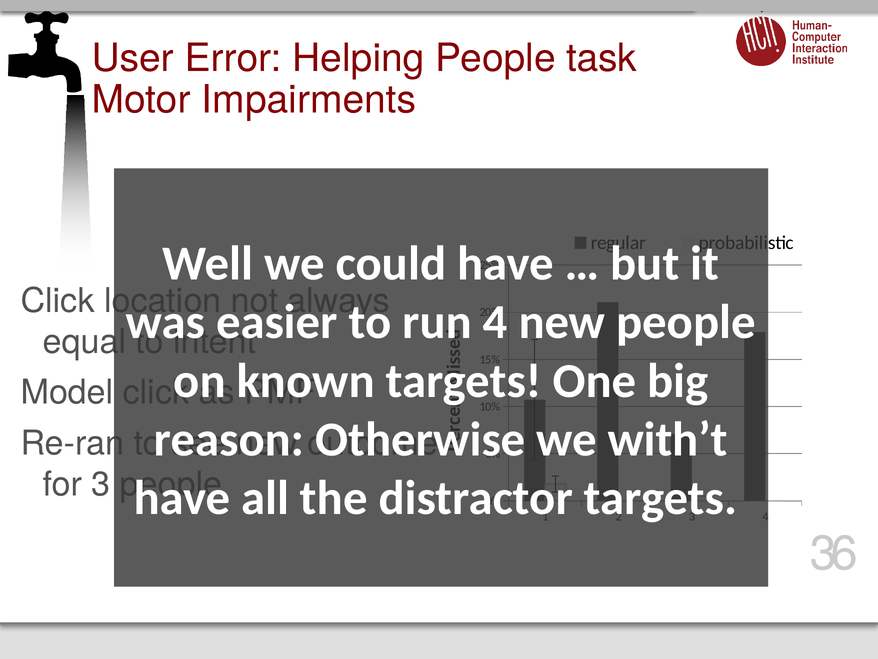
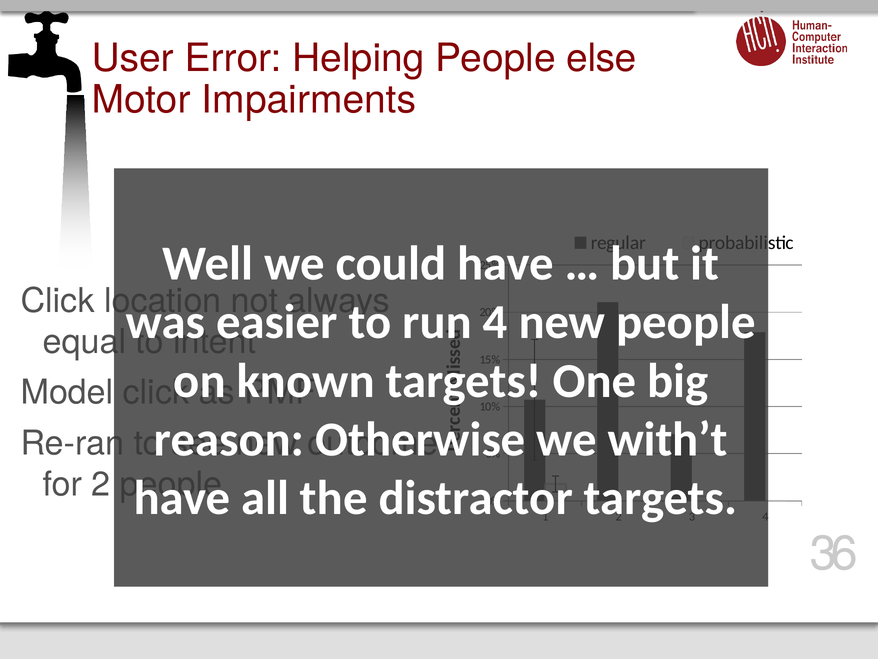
task: task -> else
for 3: 3 -> 2
